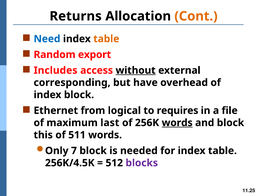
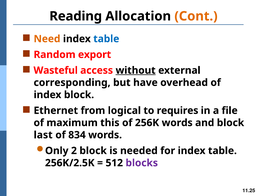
Returns: Returns -> Reading
Need colour: blue -> orange
table at (106, 39) colour: orange -> blue
Includes: Includes -> Wasteful
last: last -> this
words at (177, 123) underline: present -> none
this: this -> last
511: 511 -> 834
7: 7 -> 2
256K/4.5K: 256K/4.5K -> 256K/2.5K
